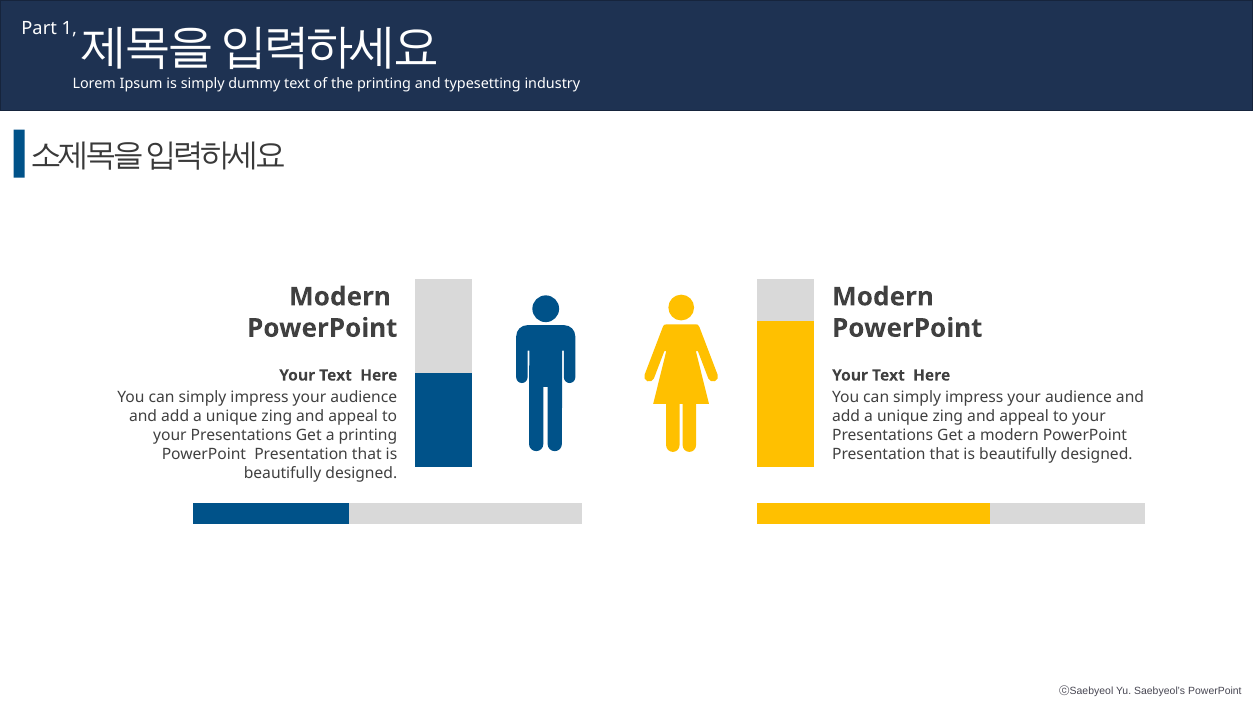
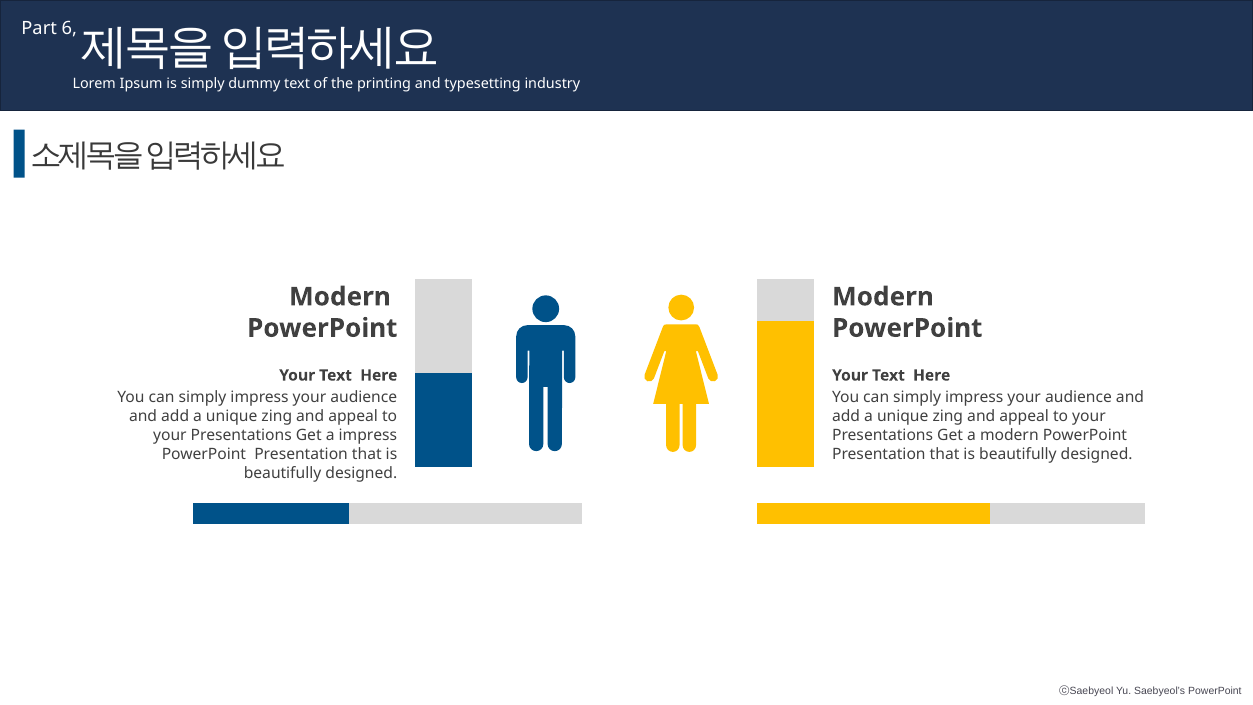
1: 1 -> 6
a printing: printing -> impress
